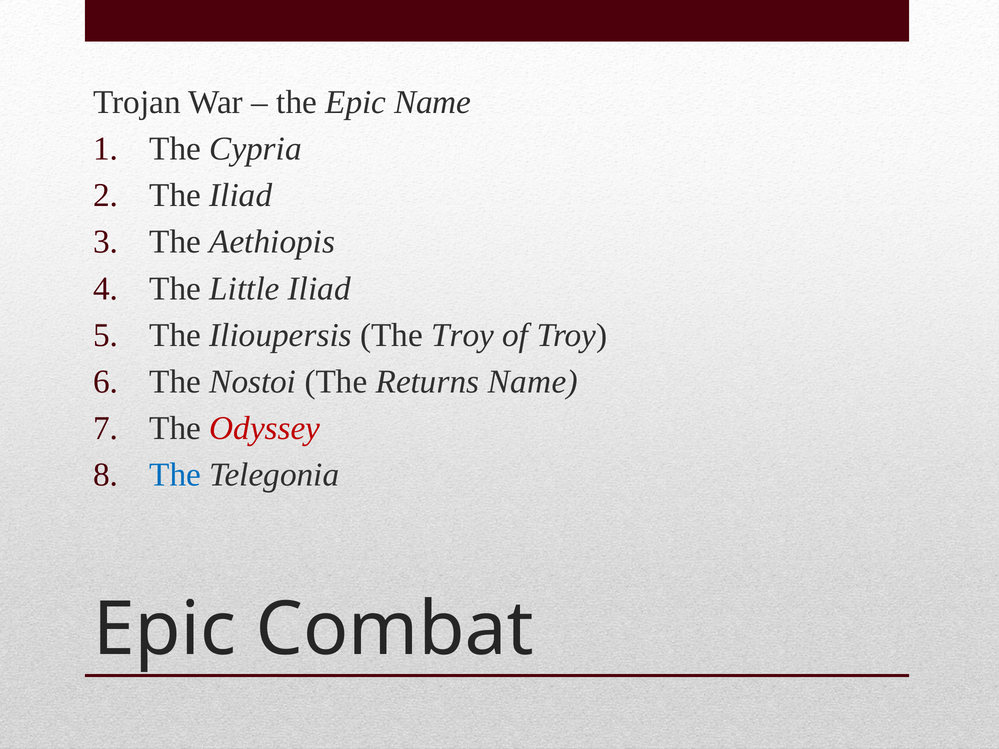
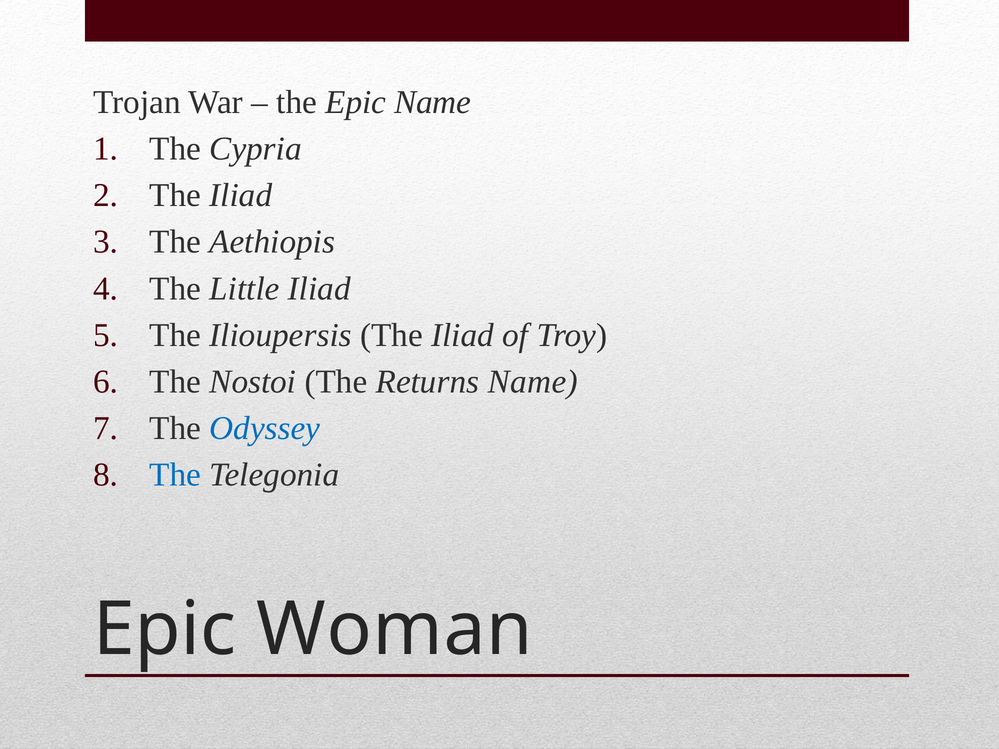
Ilioupersis The Troy: Troy -> Iliad
Odyssey colour: red -> blue
Combat: Combat -> Woman
